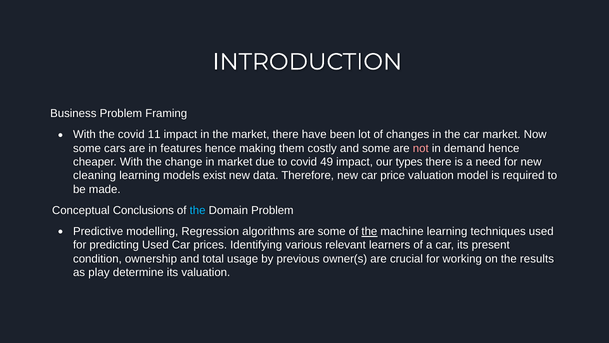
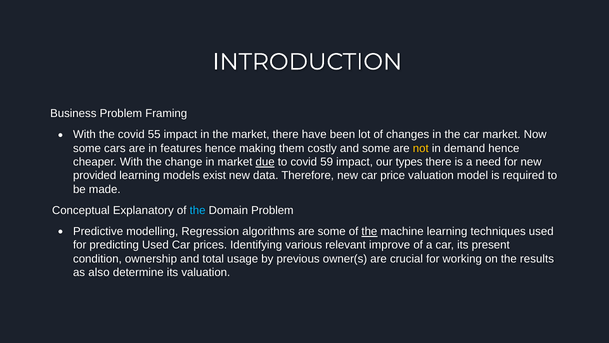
11: 11 -> 55
not colour: pink -> yellow
due underline: none -> present
49: 49 -> 59
cleaning: cleaning -> provided
Conclusions: Conclusions -> Explanatory
learners: learners -> improve
play: play -> also
